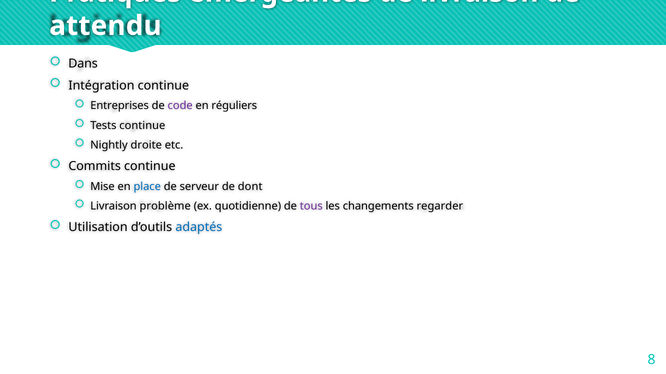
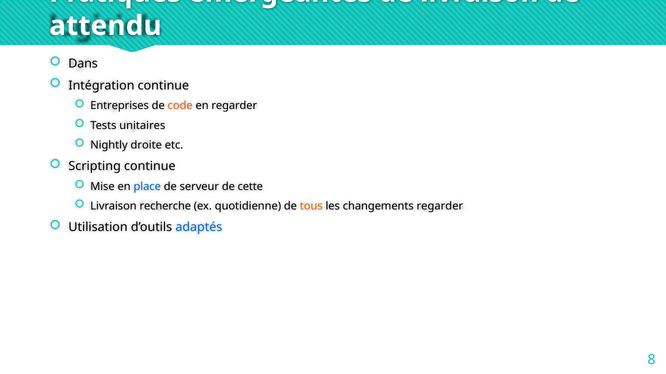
code colour: purple -> orange
en réguliers: réguliers -> regarder
Tests continue: continue -> unitaires
Commits: Commits -> Scripting
dont: dont -> cette
problème: problème -> recherche
tous colour: purple -> orange
